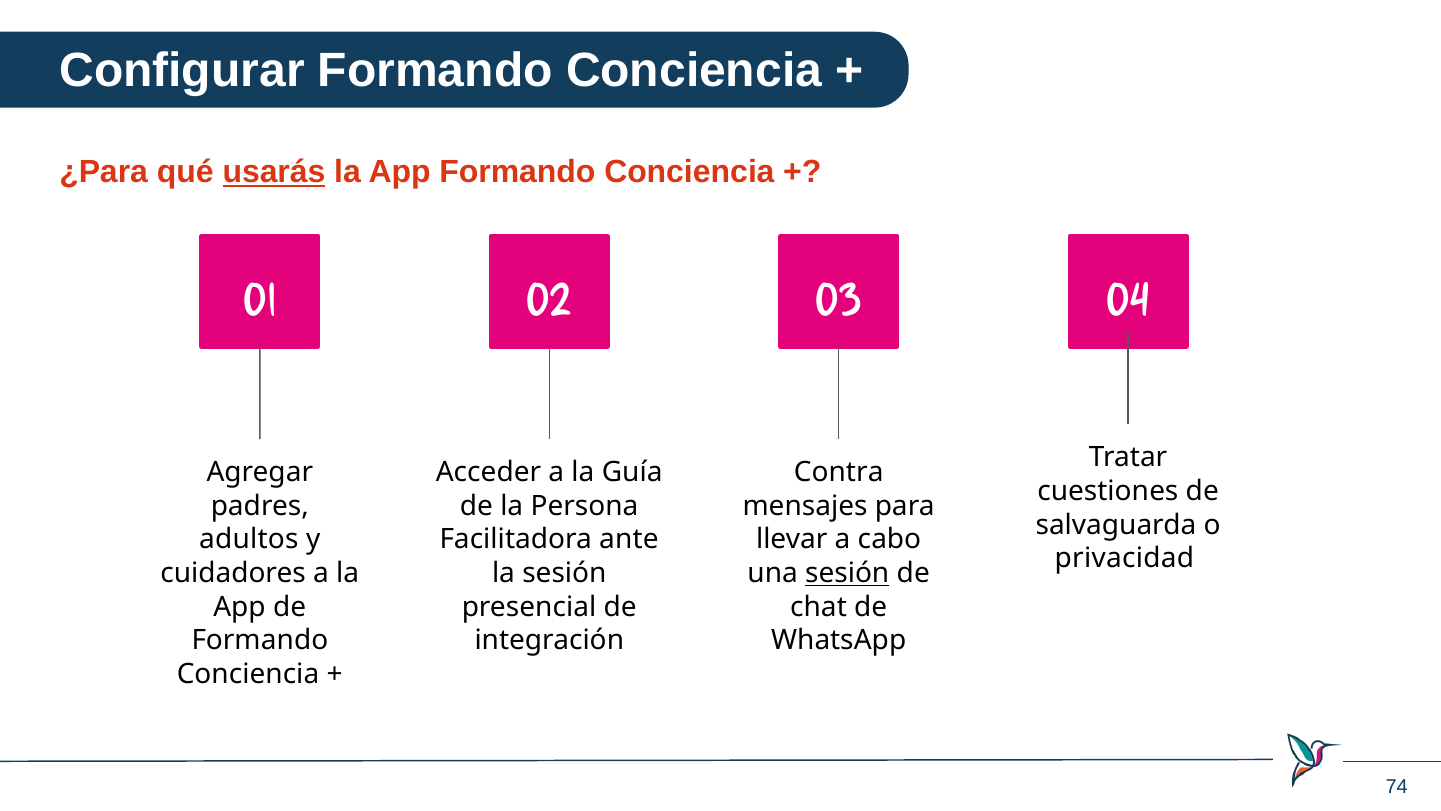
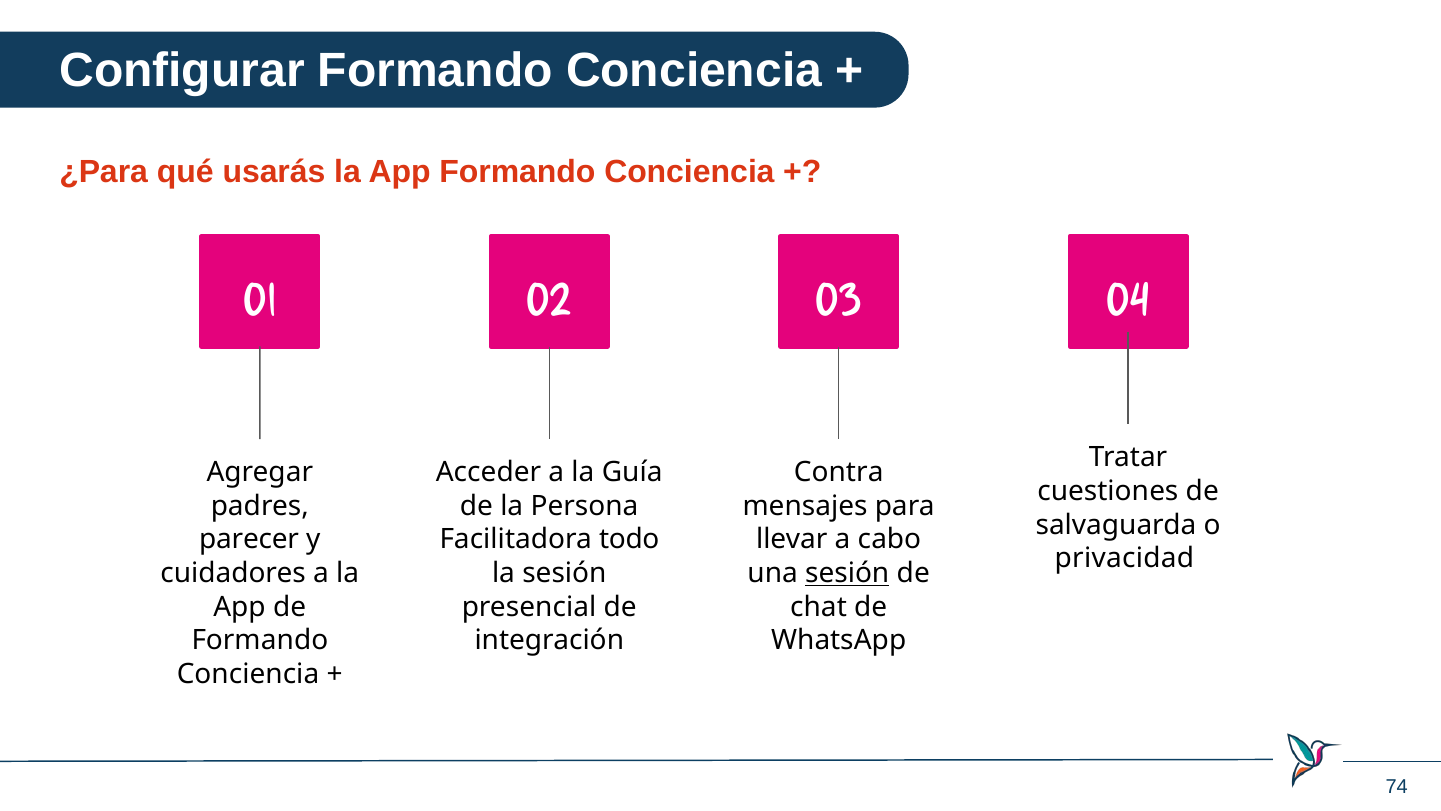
usarás underline: present -> none
adultos: adultos -> parecer
ante: ante -> todo
